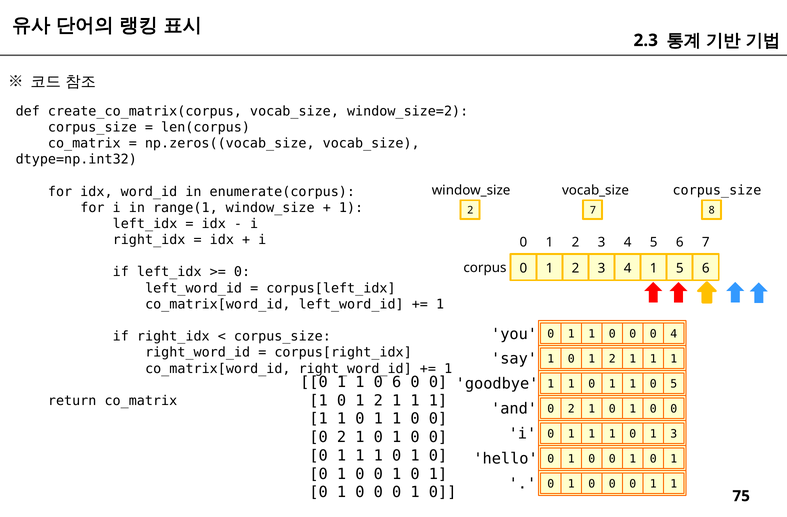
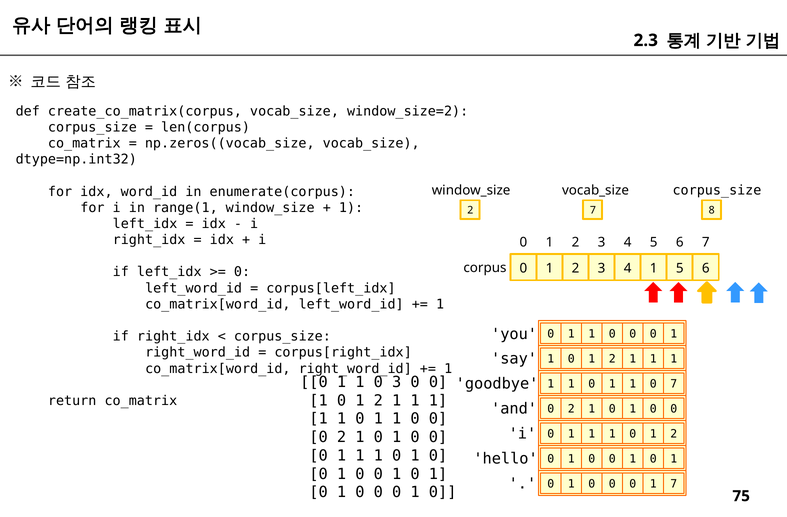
4 at (674, 334): 4 -> 1
0 6: 6 -> 3
0 5: 5 -> 7
3 at (674, 434): 3 -> 2
1 at (674, 484): 1 -> 7
